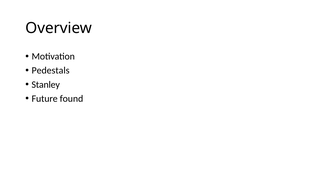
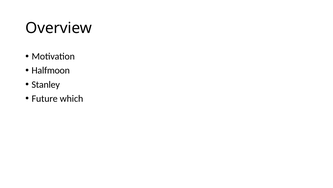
Pedestals: Pedestals -> Halfmoon
found: found -> which
